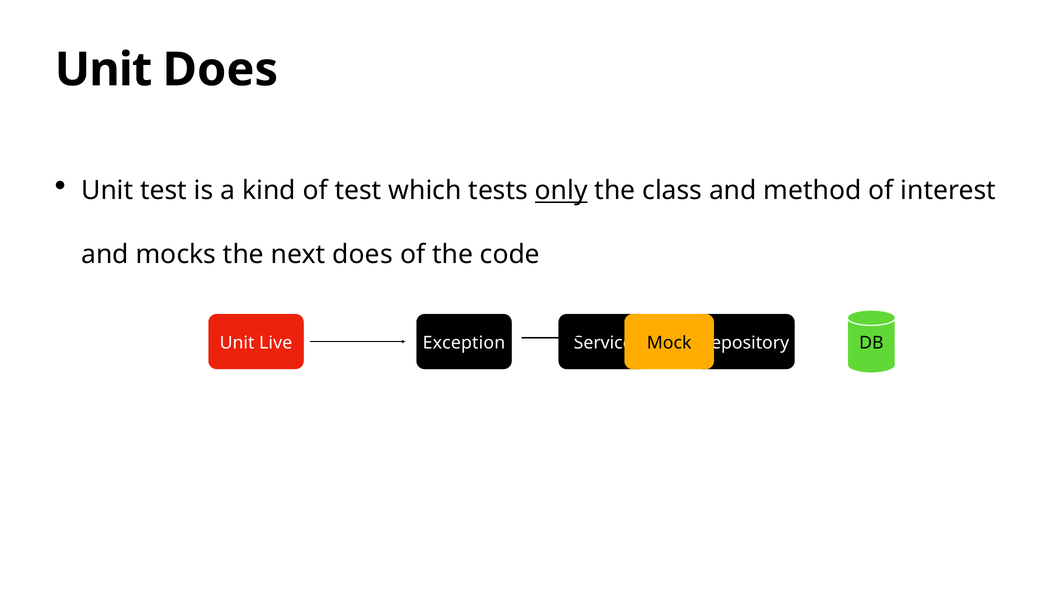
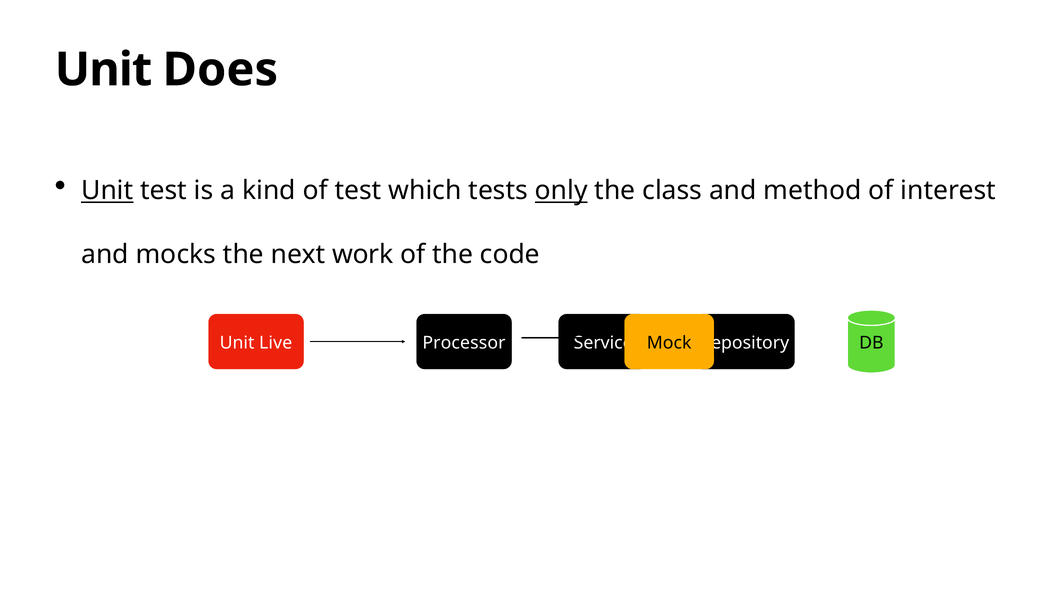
Unit at (107, 191) underline: none -> present
next does: does -> work
Exception: Exception -> Processor
